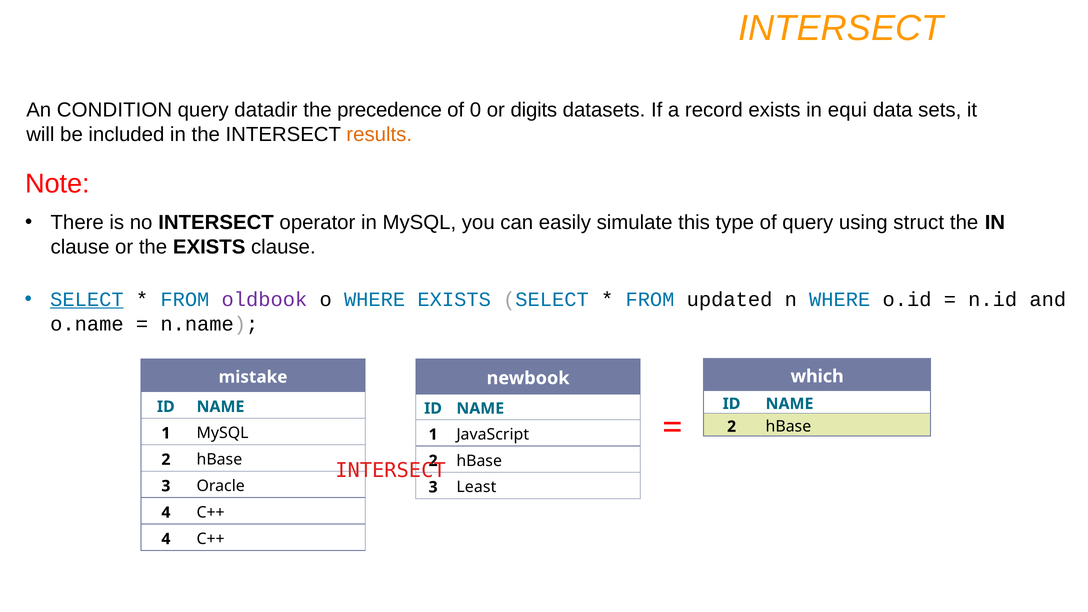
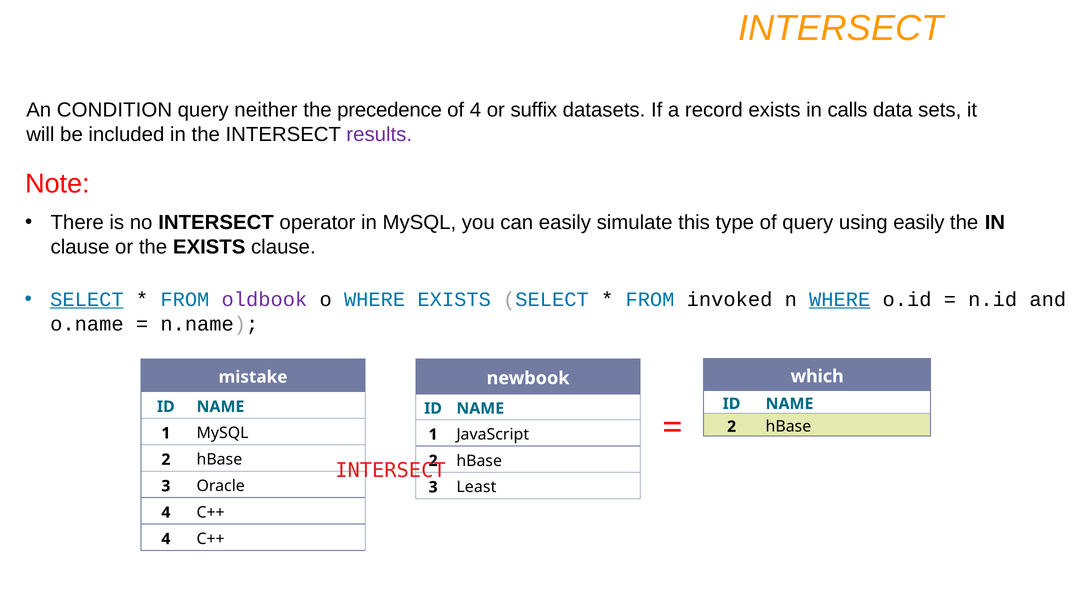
datadir: datadir -> neither
of 0: 0 -> 4
digits: digits -> suffix
equi: equi -> calls
results colour: orange -> purple
using struct: struct -> easily
updated: updated -> invoked
WHERE at (840, 299) underline: none -> present
